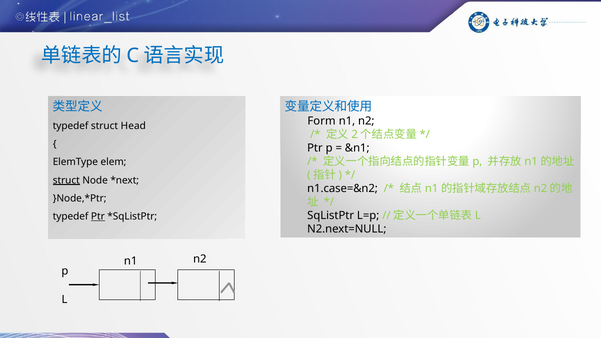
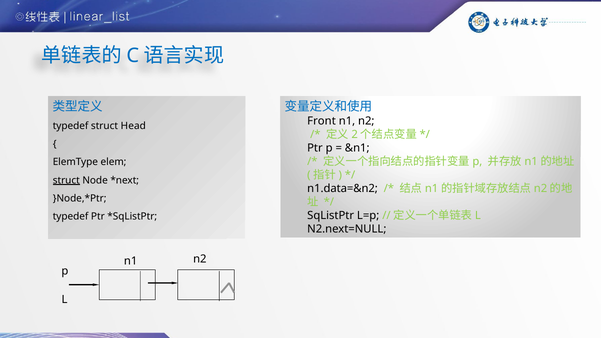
Form: Form -> Front
n1.case=&n2: n1.case=&n2 -> n1.data=&n2
Ptr at (98, 216) underline: present -> none
